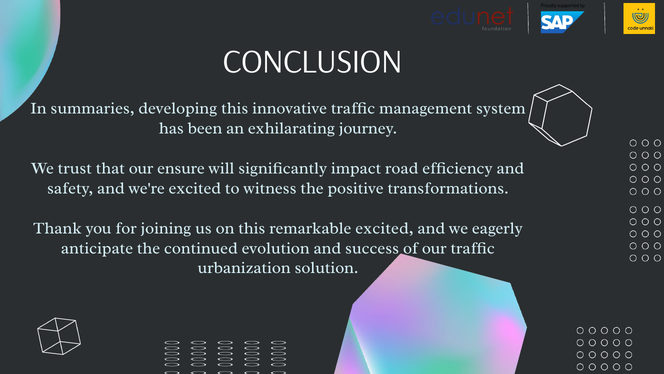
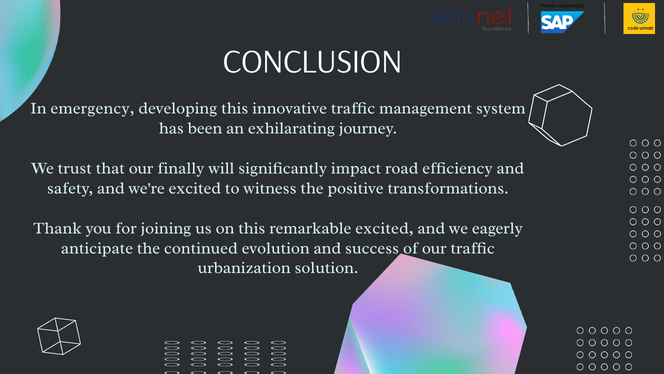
summaries: summaries -> emergency
ensure: ensure -> finally
